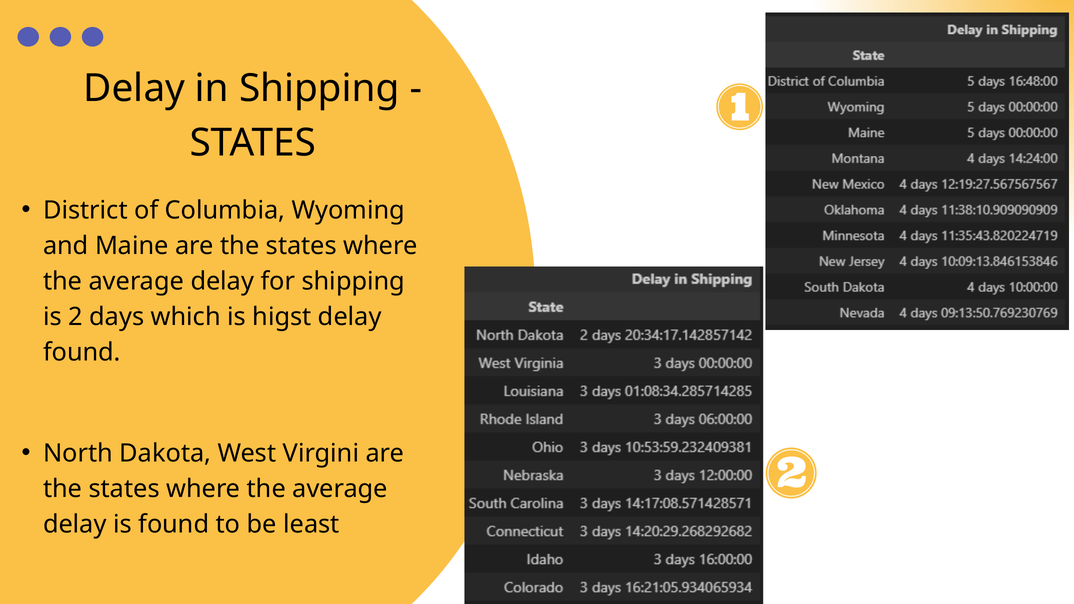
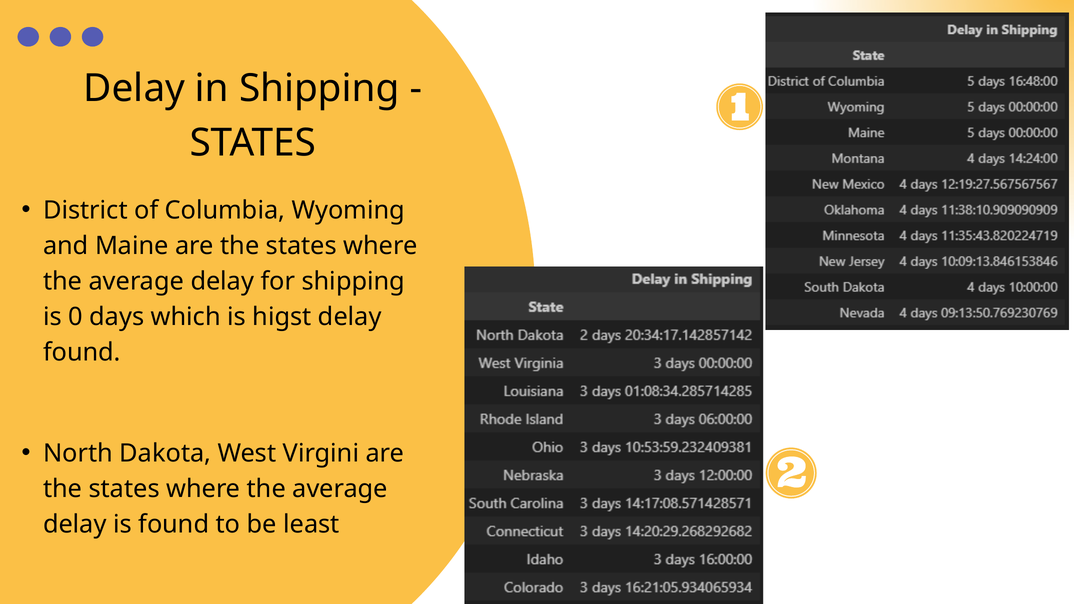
2: 2 -> 0
